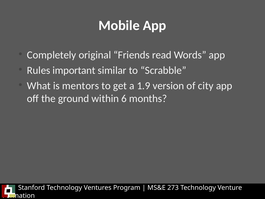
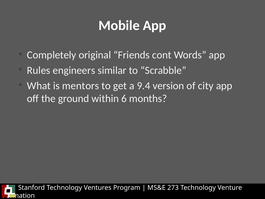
read: read -> cont
important: important -> engineers
1.9: 1.9 -> 9.4
